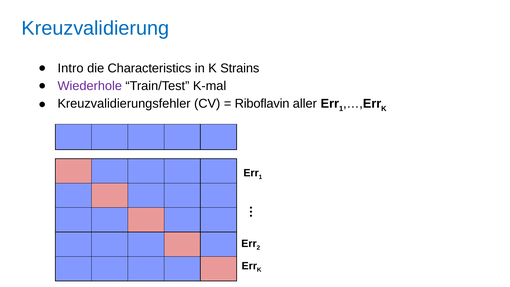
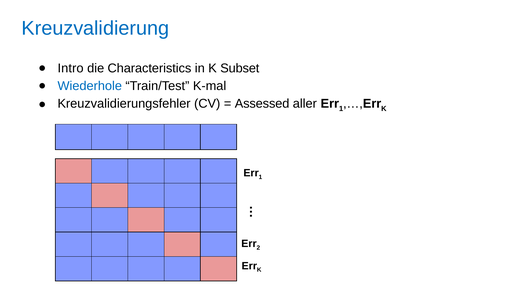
Strains: Strains -> Subset
Wiederhole colour: purple -> blue
Riboflavin: Riboflavin -> Assessed
